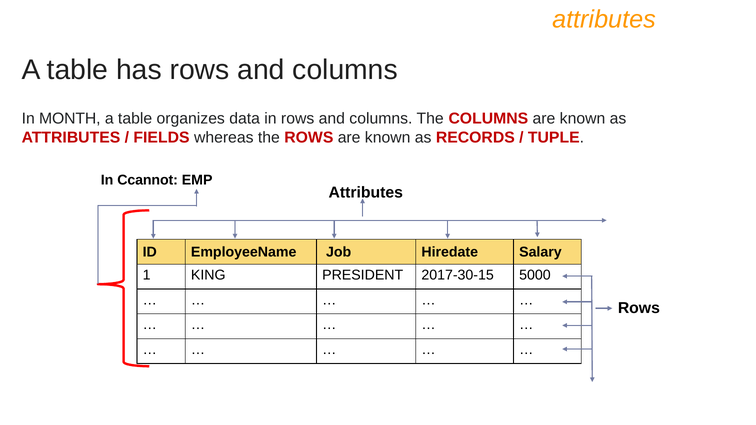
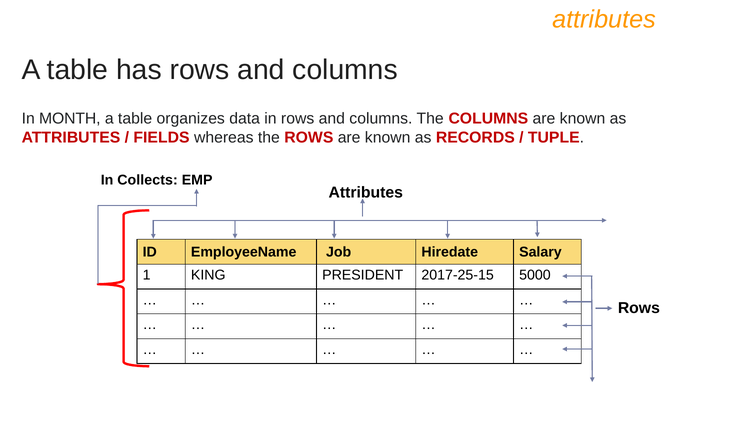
Ccannot: Ccannot -> Collects
2017-30-15: 2017-30-15 -> 2017-25-15
